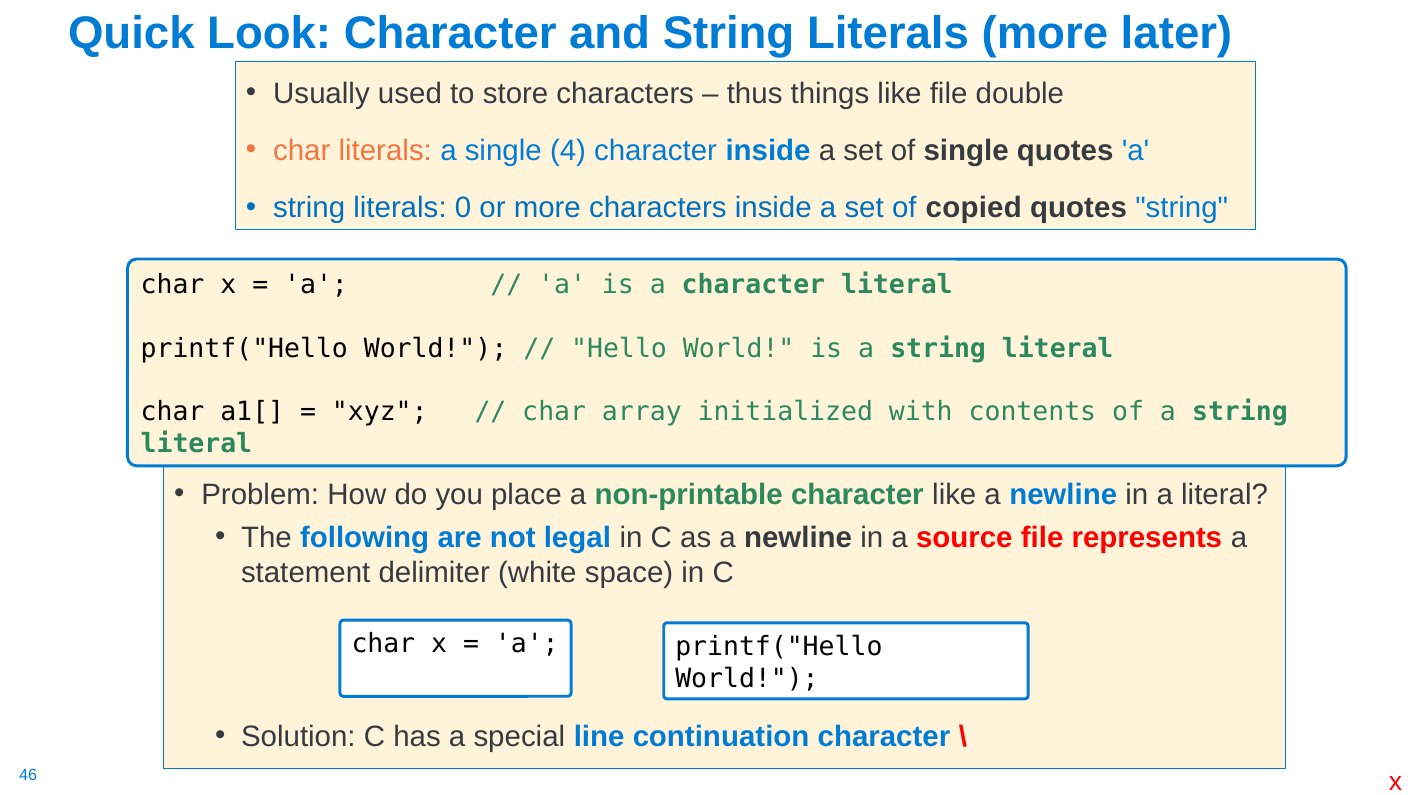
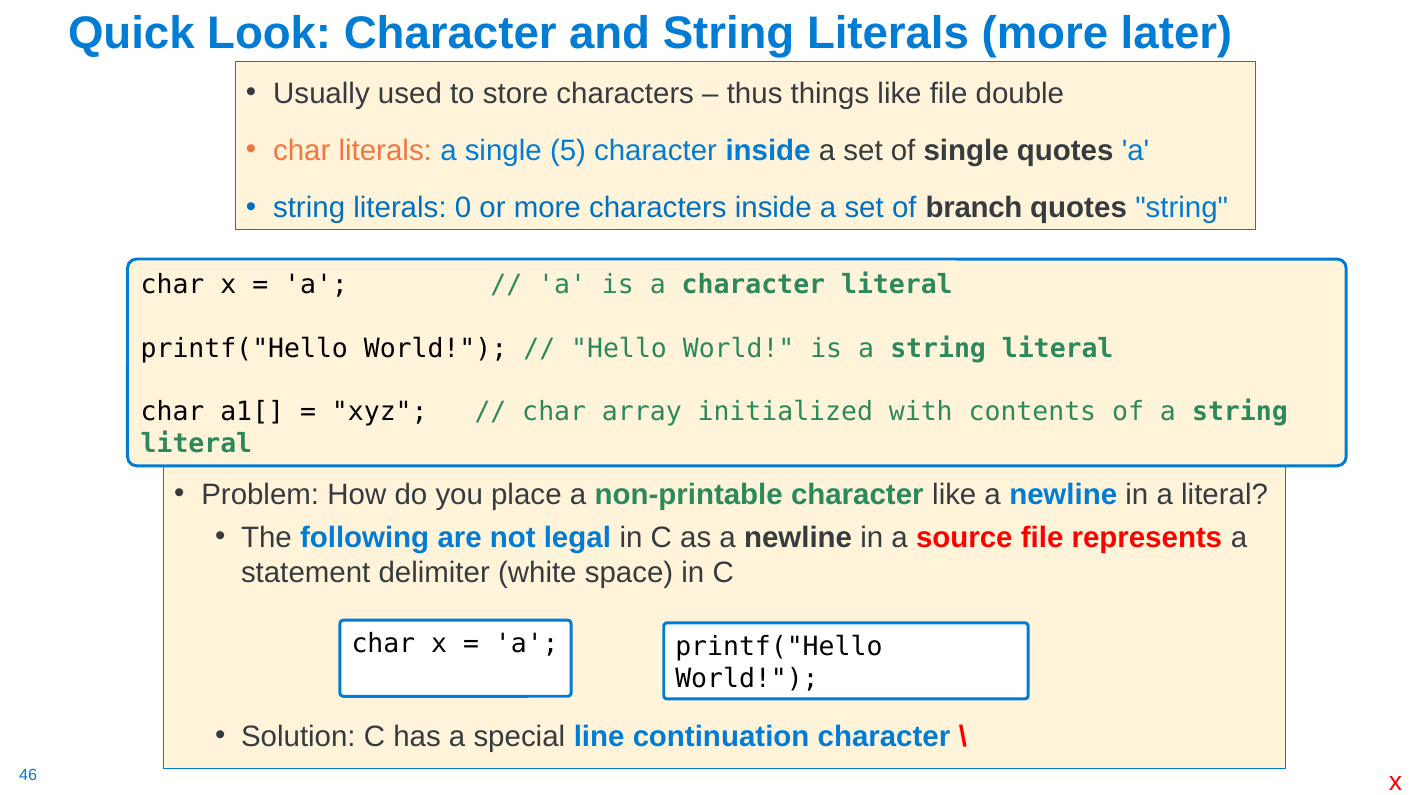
4: 4 -> 5
copied: copied -> branch
